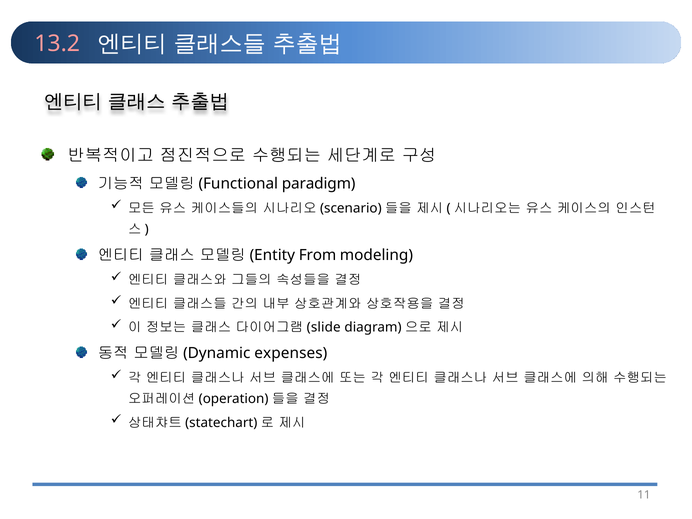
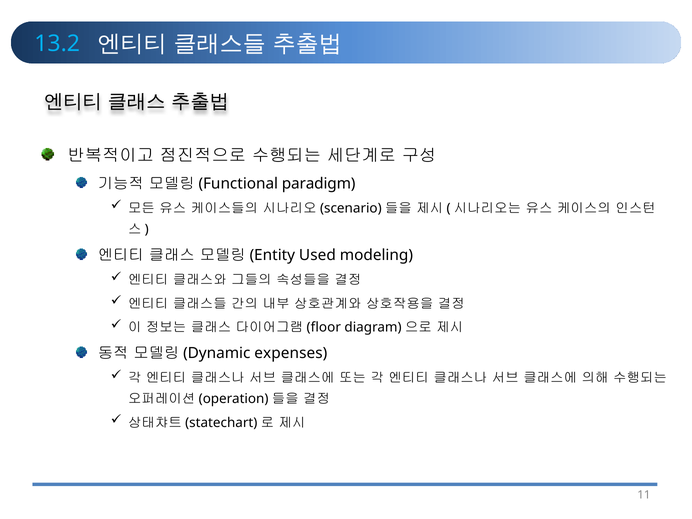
13.2 colour: pink -> light blue
From: From -> Used
slide: slide -> floor
